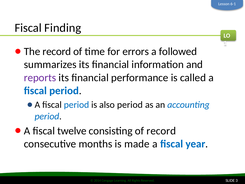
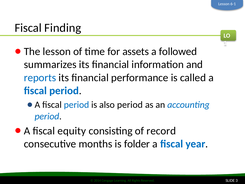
record at (57, 51): record -> lesson
errors: errors -> assets
reports colour: purple -> blue
twelve: twelve -> equity
made: made -> folder
